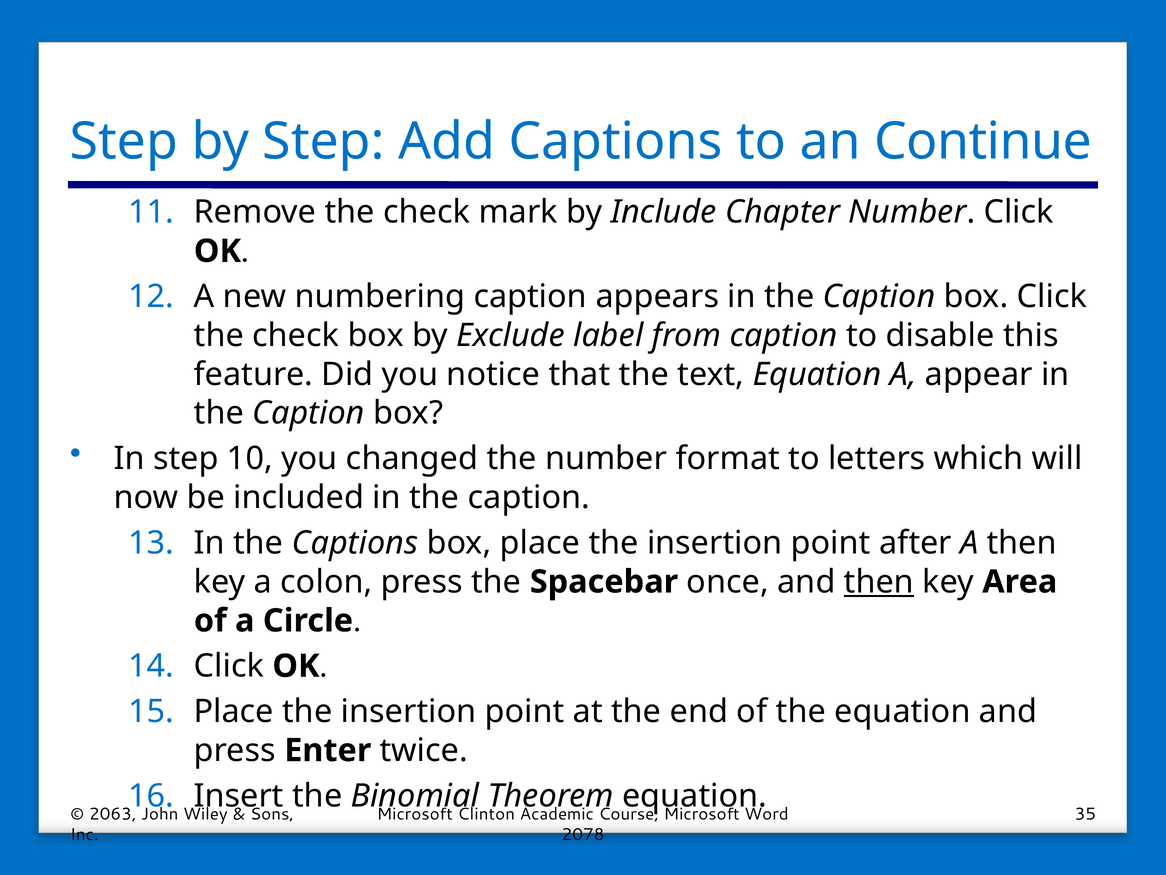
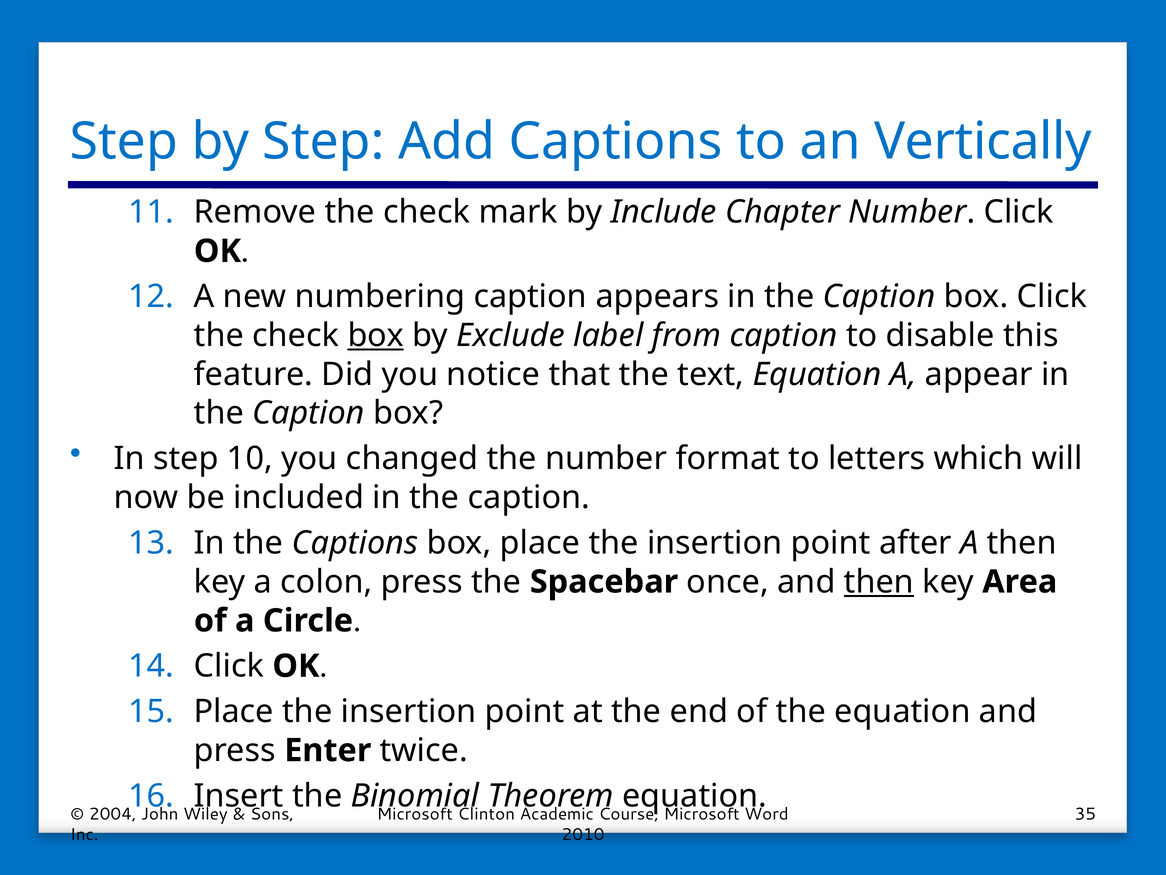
Continue: Continue -> Vertically
box at (376, 335) underline: none -> present
2063: 2063 -> 2004
2078: 2078 -> 2010
